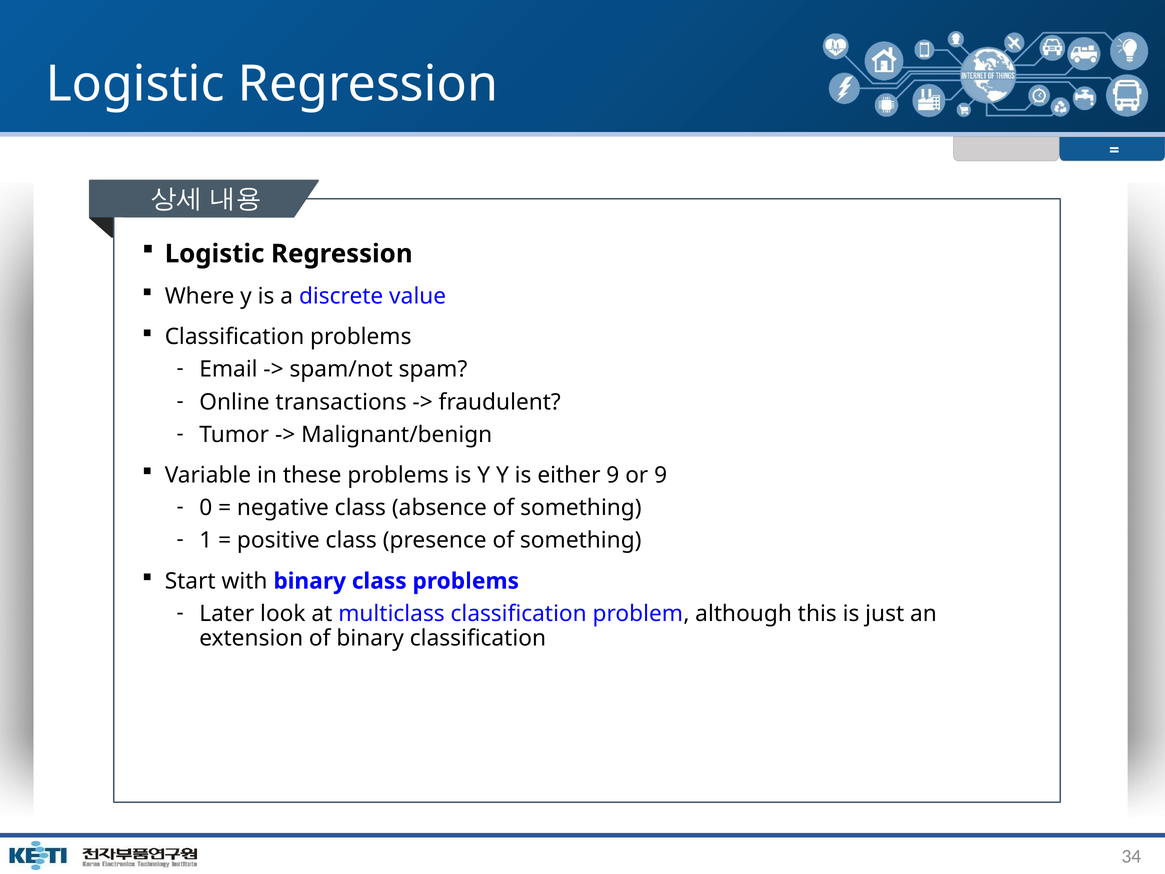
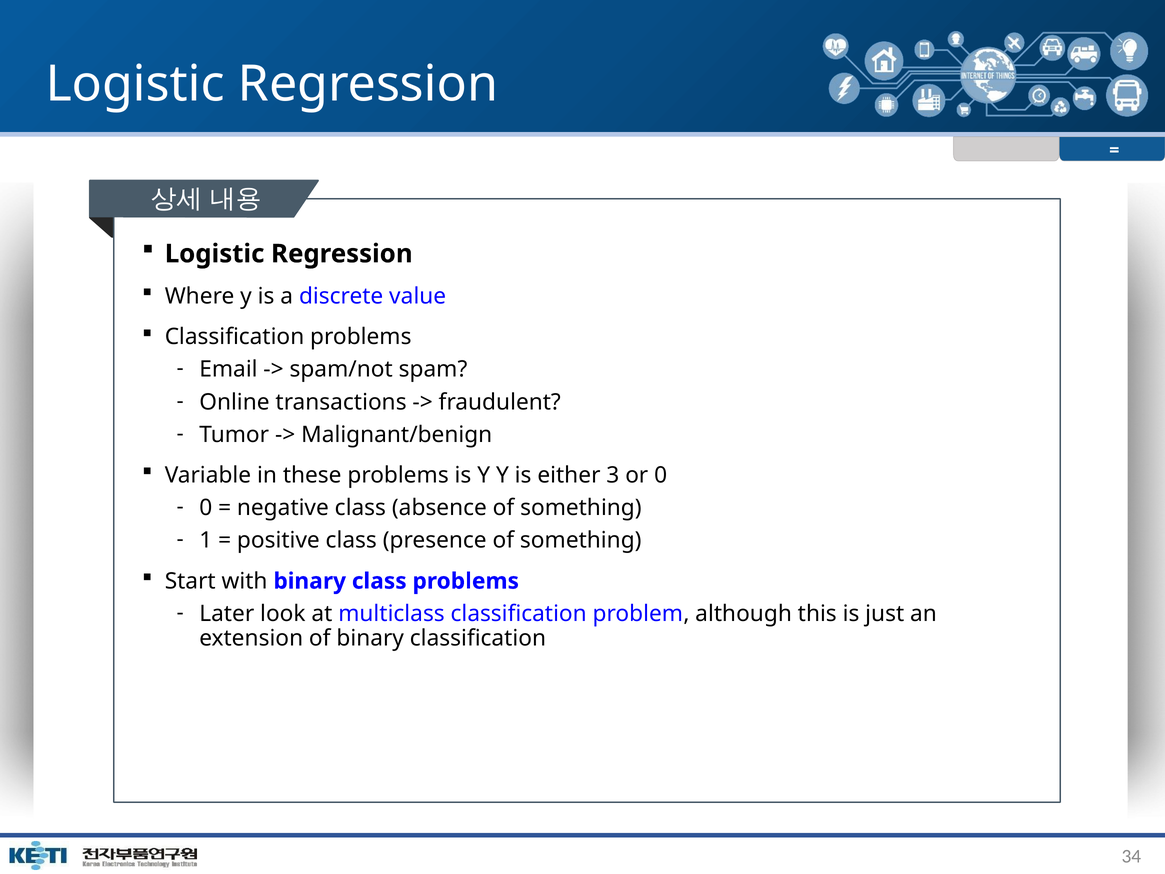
either 9: 9 -> 3
or 9: 9 -> 0
